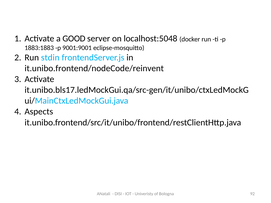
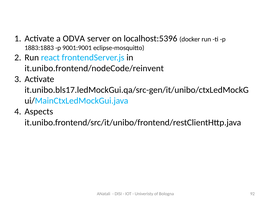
GOOD: GOOD -> ODVA
localhost:5048: localhost:5048 -> localhost:5396
stdin: stdin -> react
